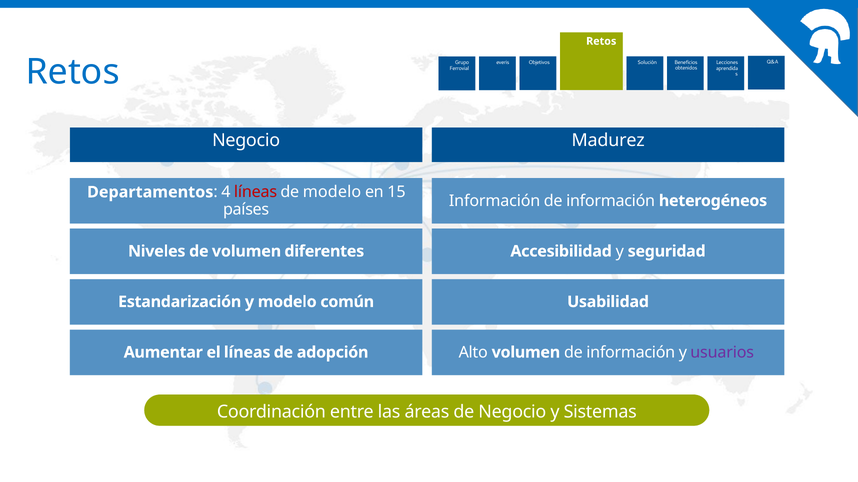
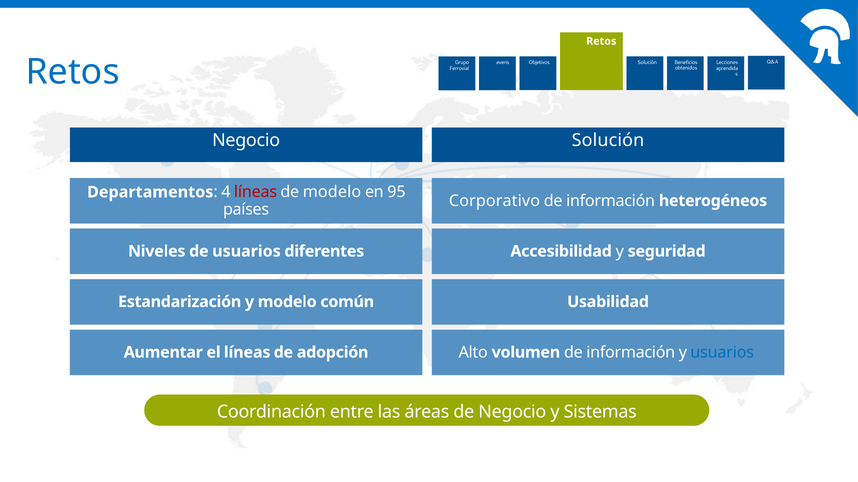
Negocio Madurez: Madurez -> Solución
15: 15 -> 95
Información at (495, 201): Información -> Corporativo
de volumen: volumen -> usuarios
usuarios at (722, 353) colour: purple -> blue
